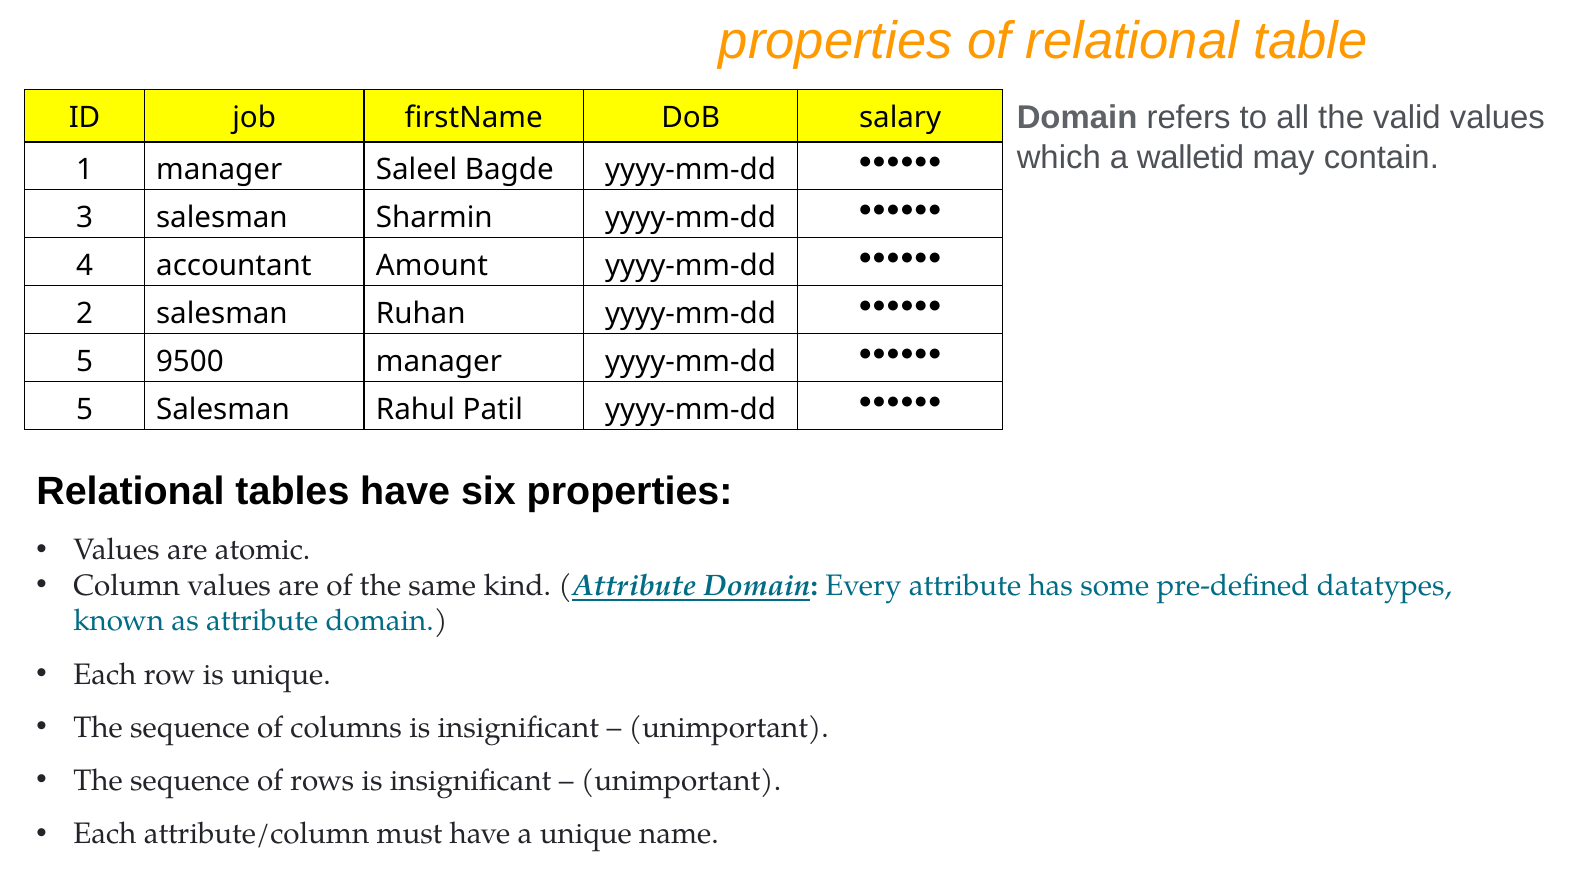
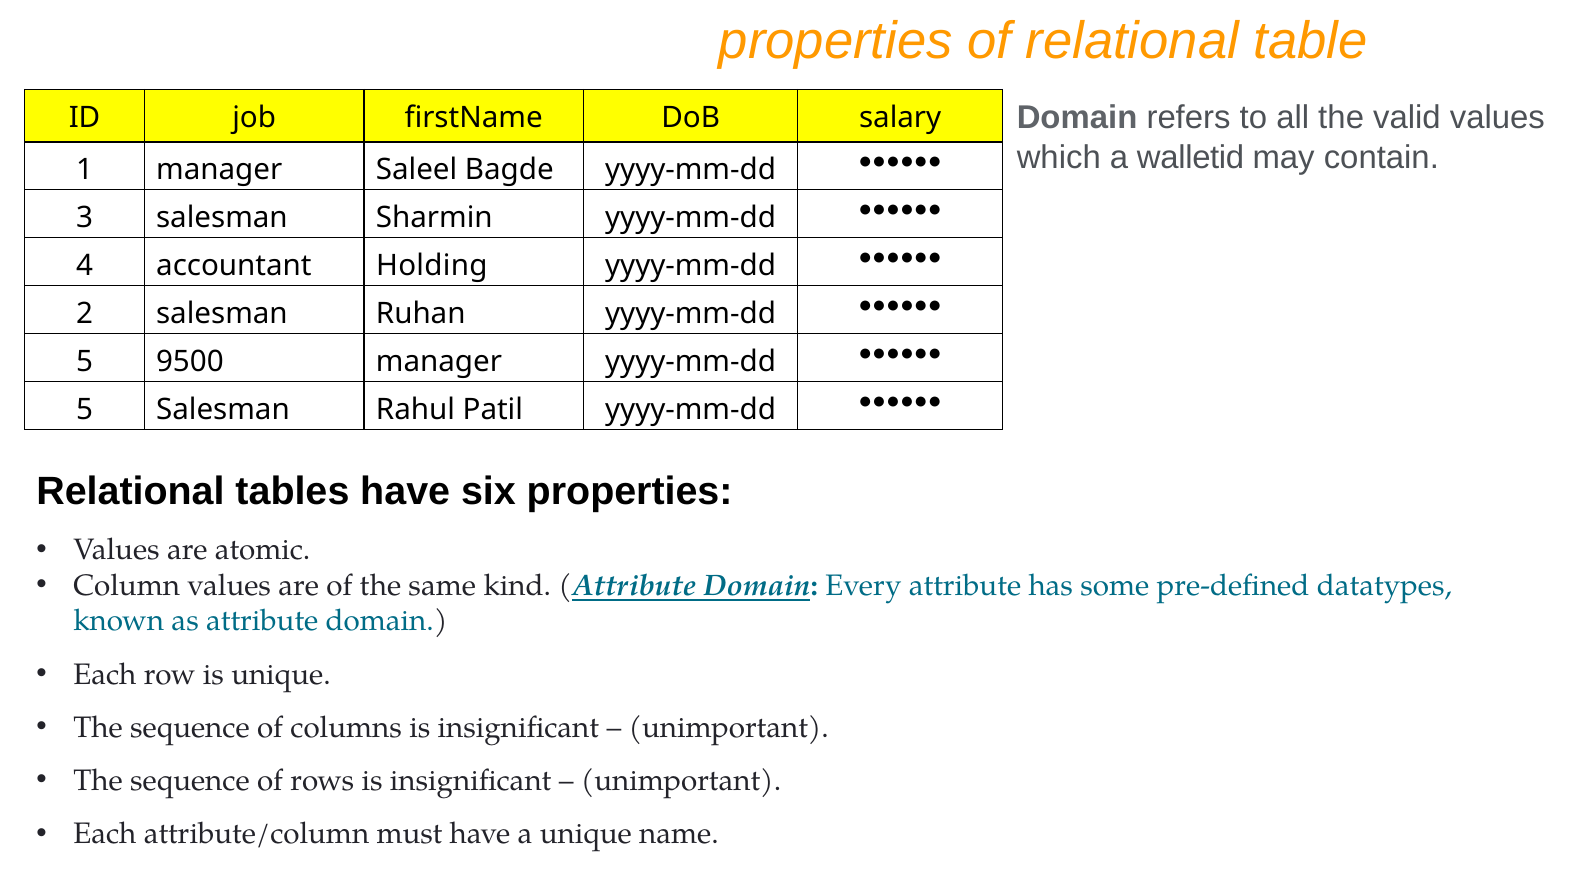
Amount: Amount -> Holding
